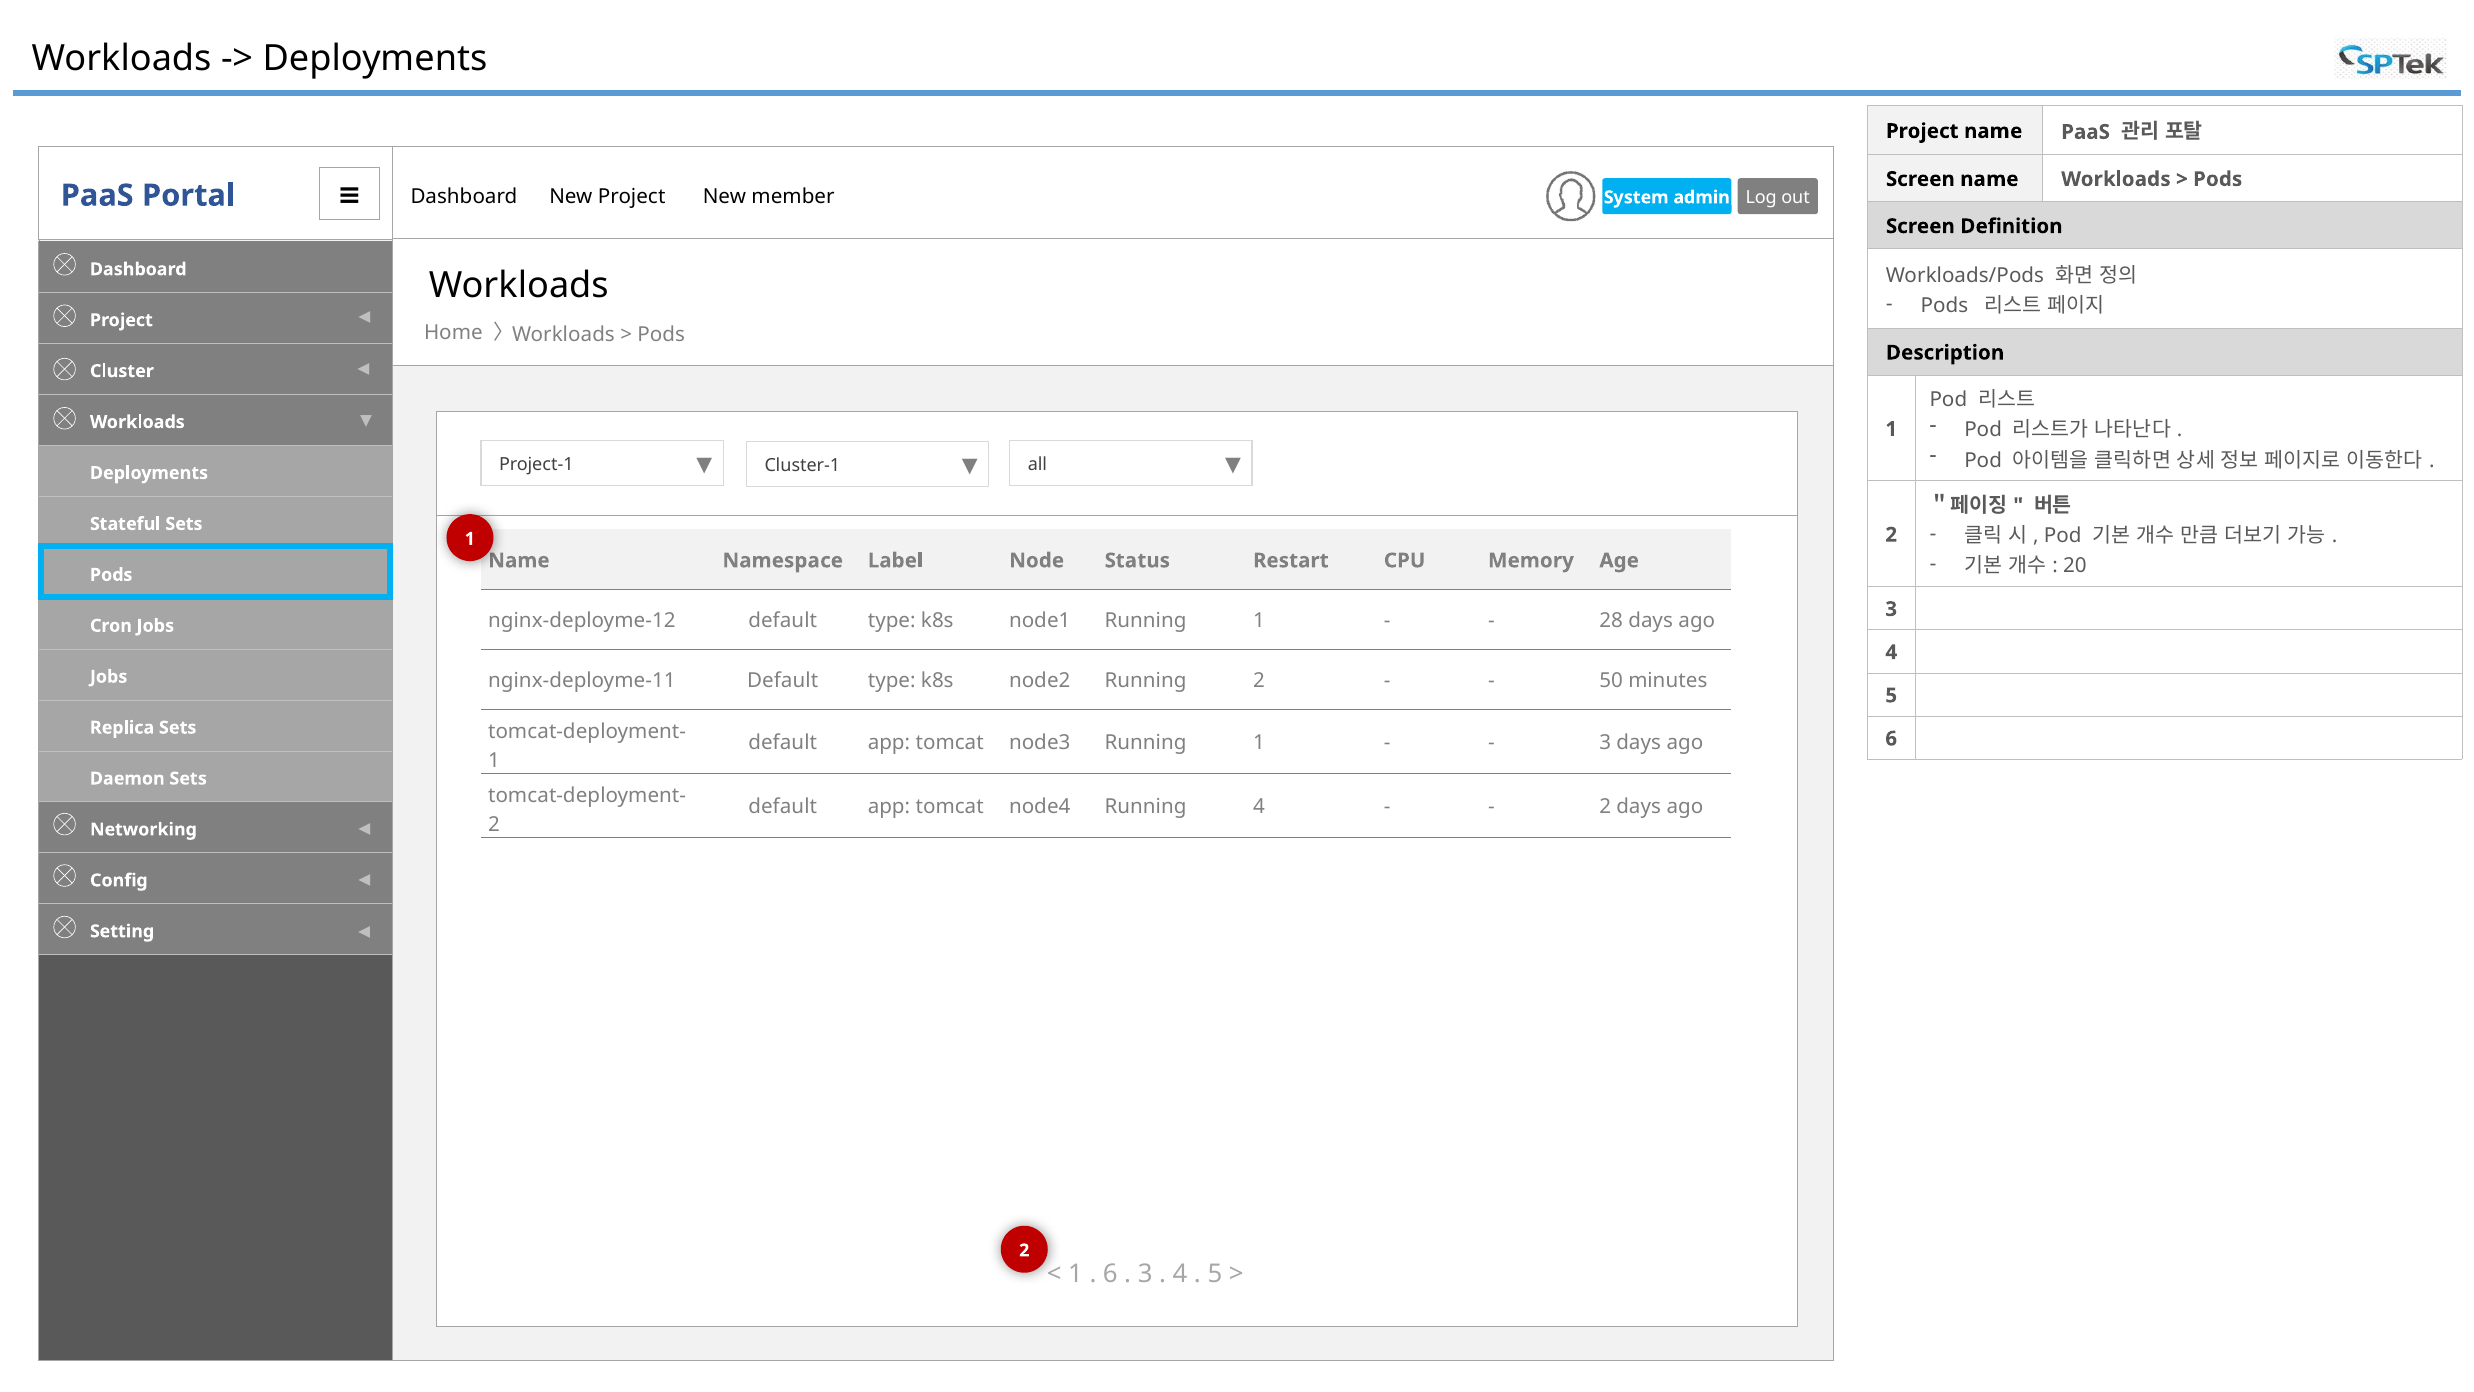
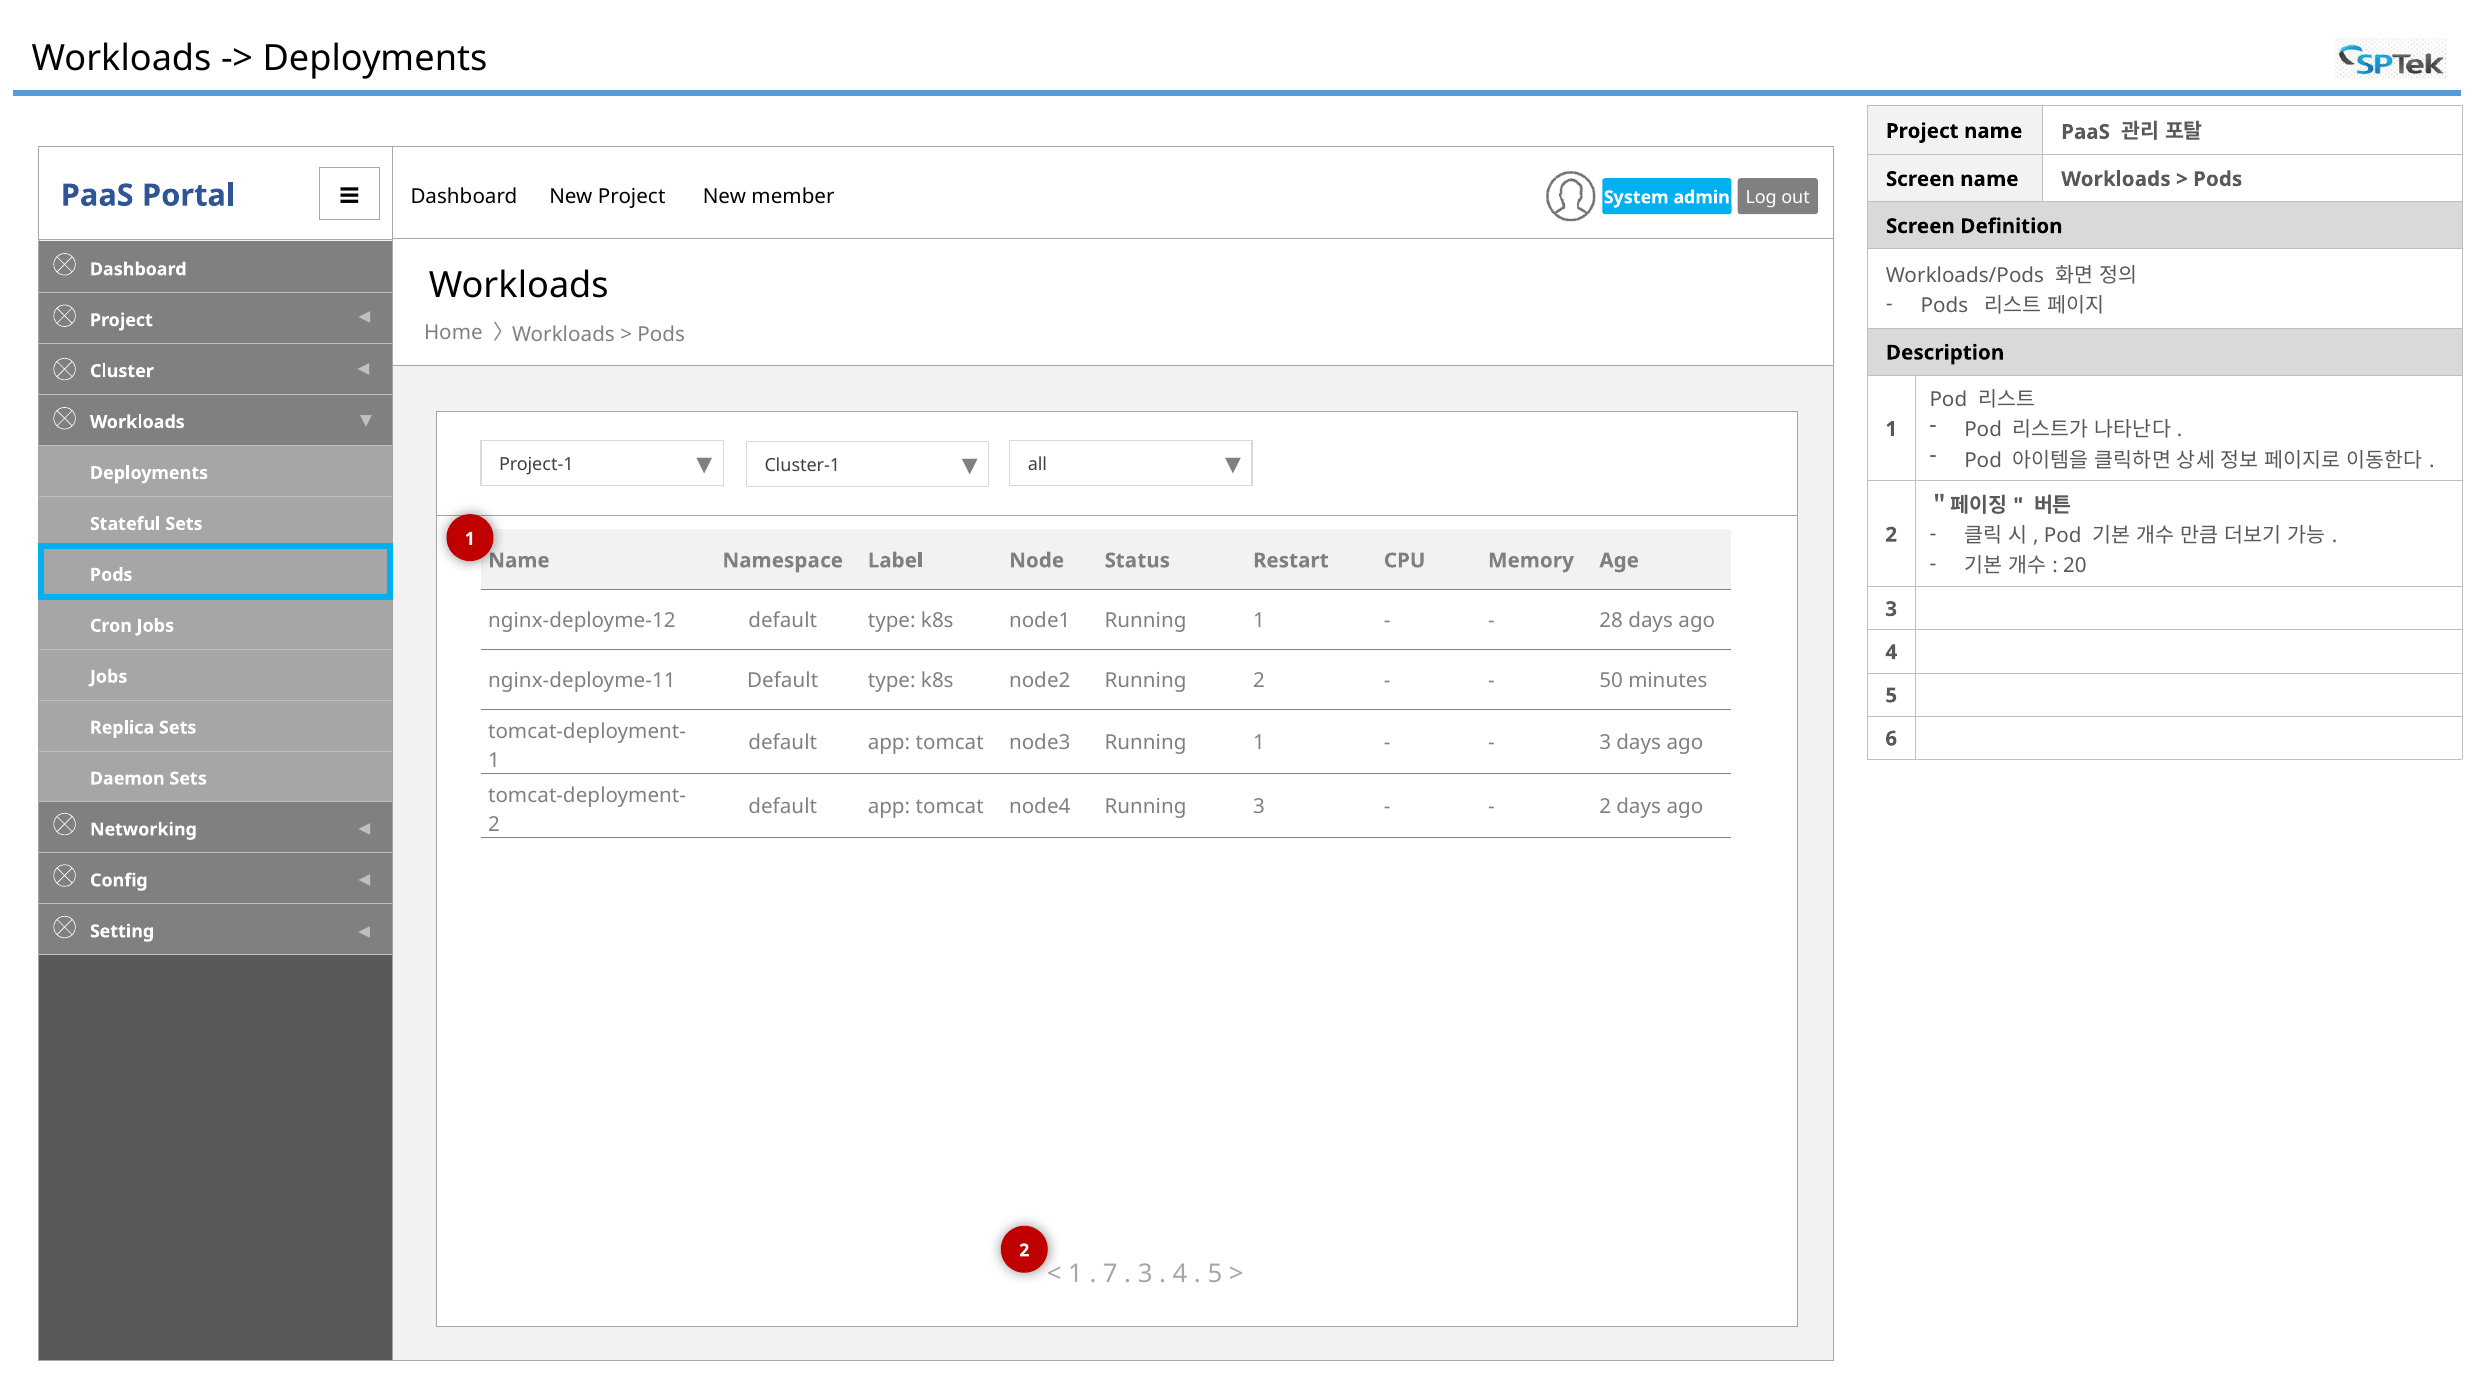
Running 4: 4 -> 3
6 at (1110, 1273): 6 -> 7
